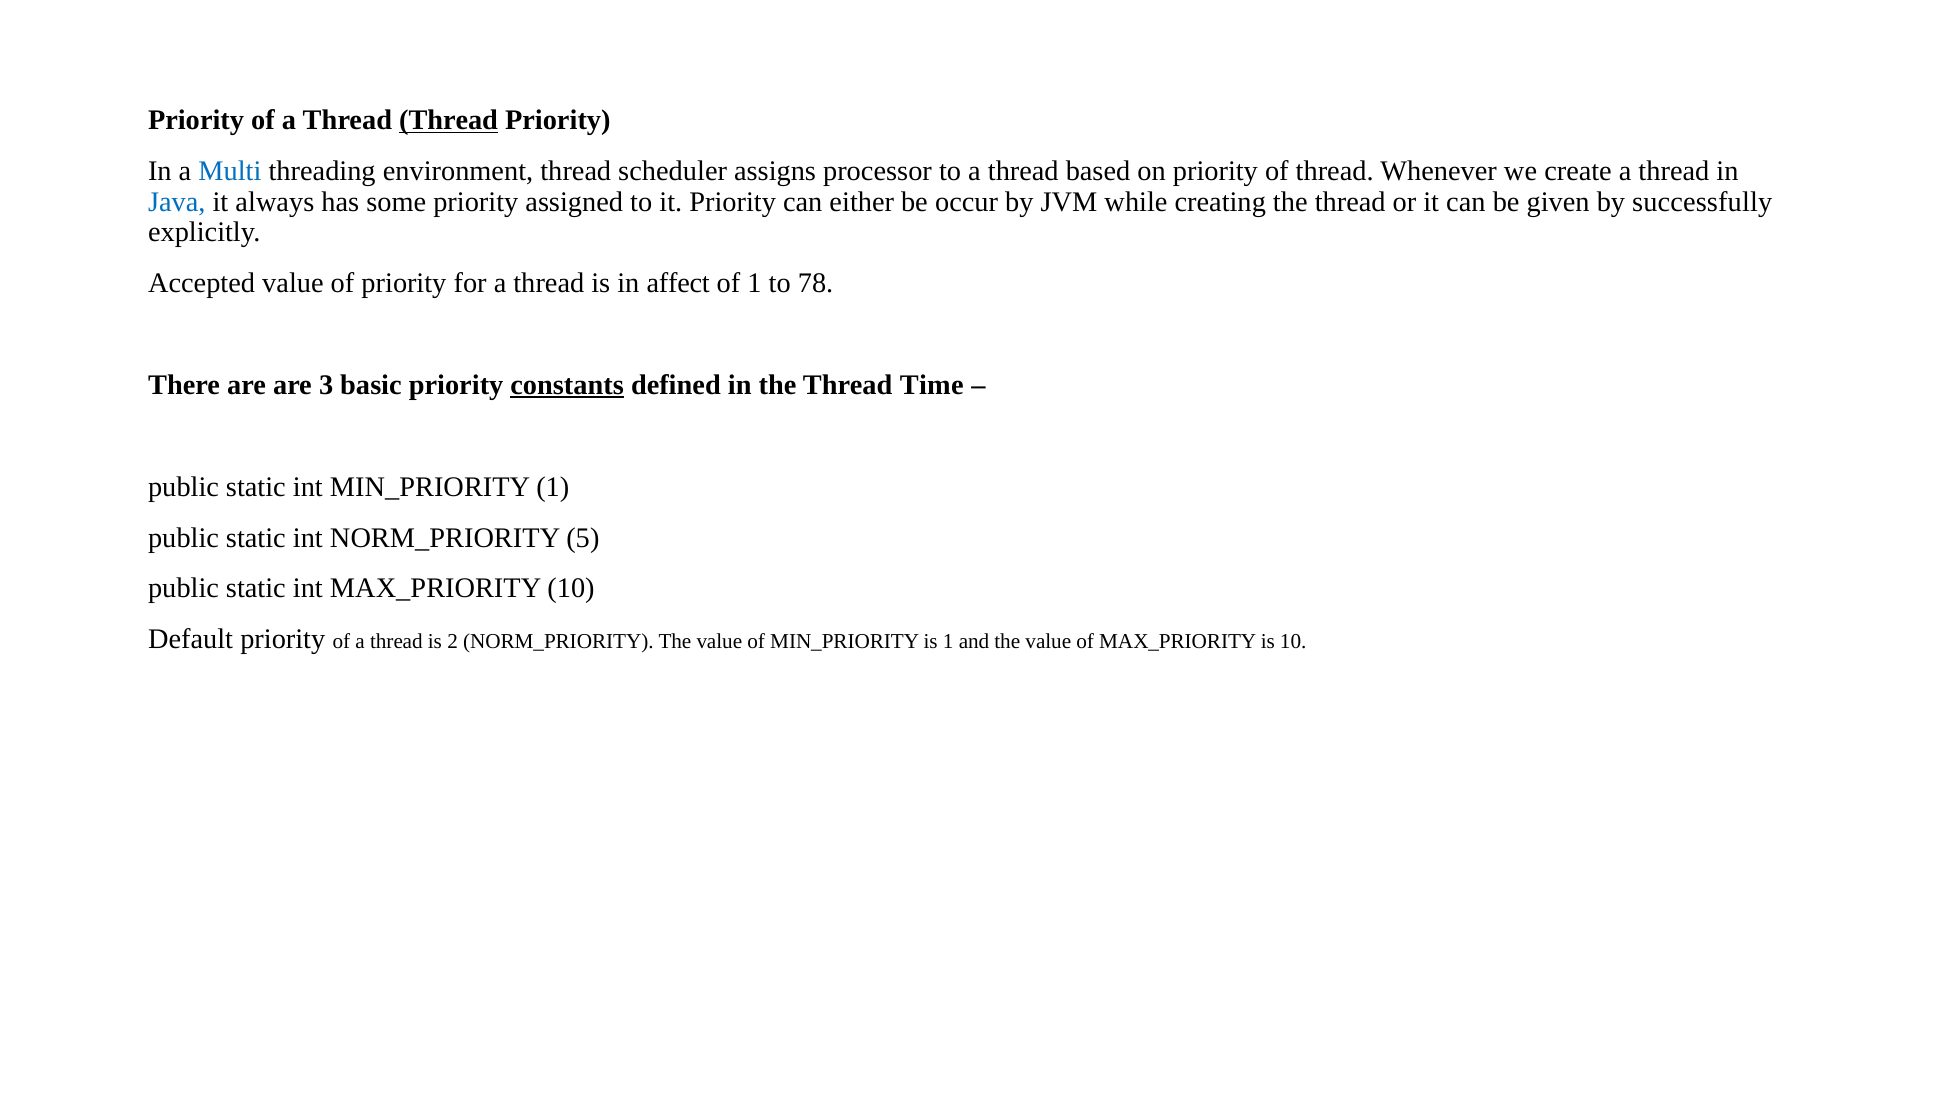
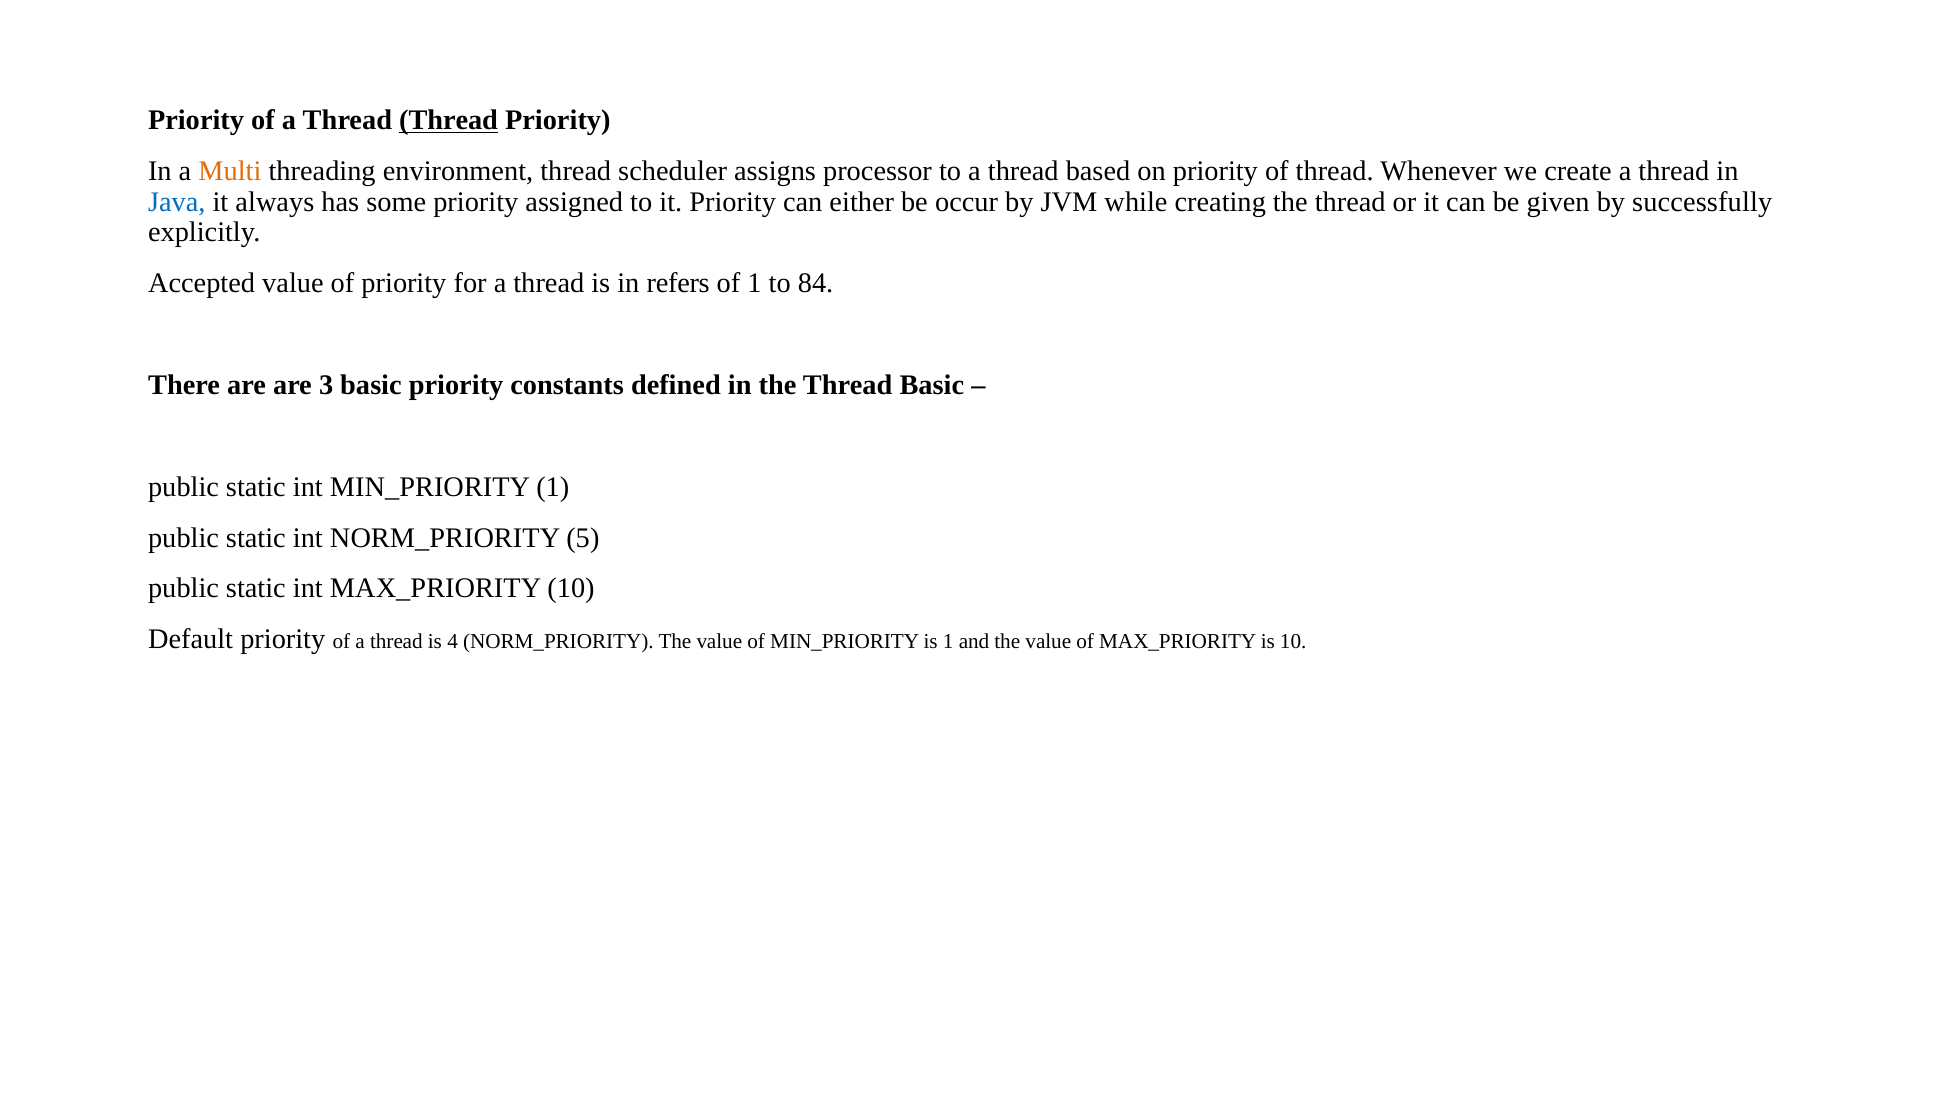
Multi colour: blue -> orange
affect: affect -> refers
78: 78 -> 84
constants underline: present -> none
Thread Time: Time -> Basic
2: 2 -> 4
